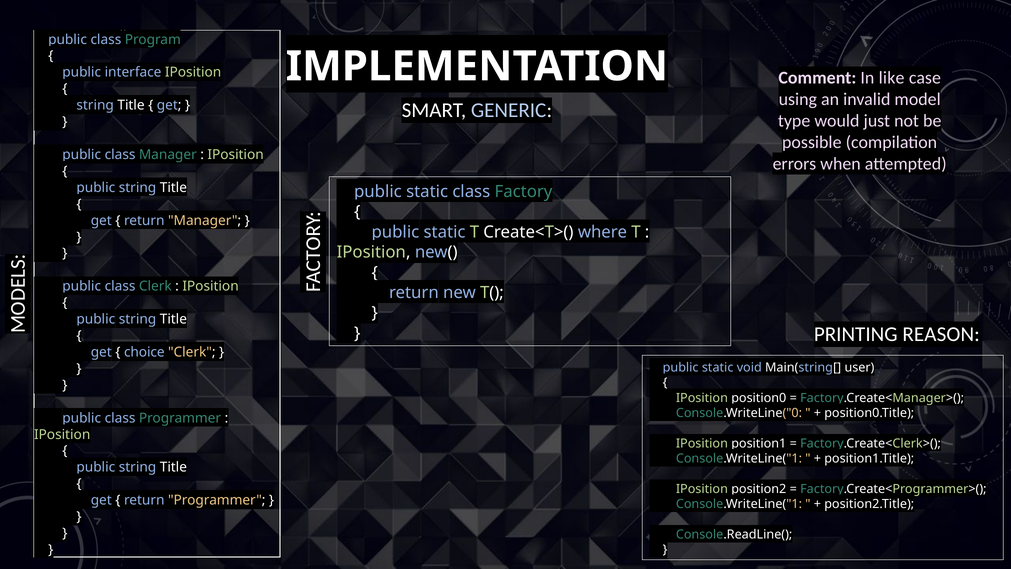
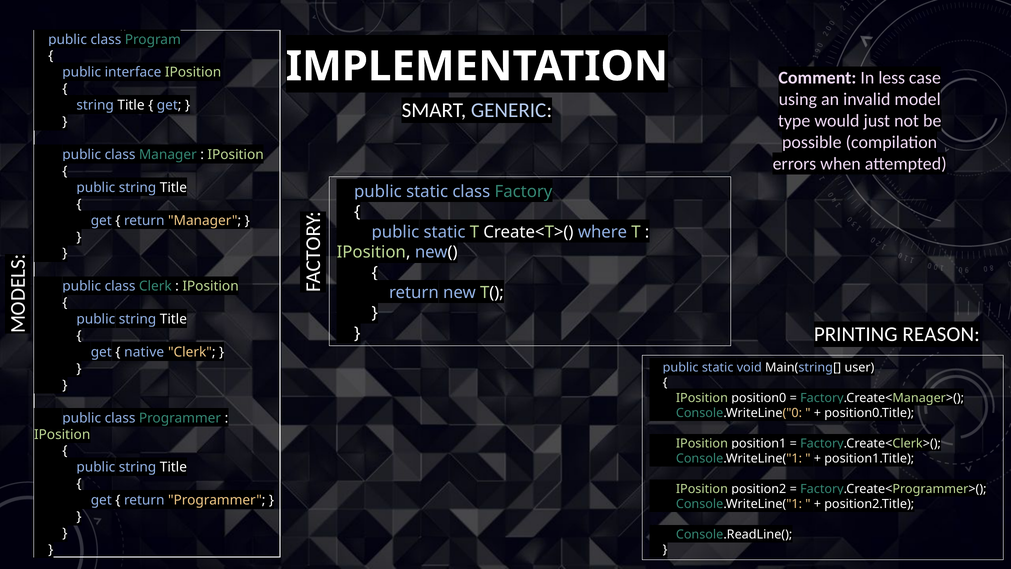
like: like -> less
choice: choice -> native
